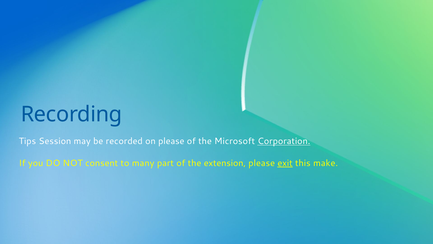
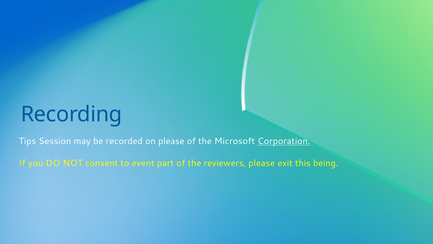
many: many -> event
extension: extension -> reviewers
exit underline: present -> none
make: make -> being
